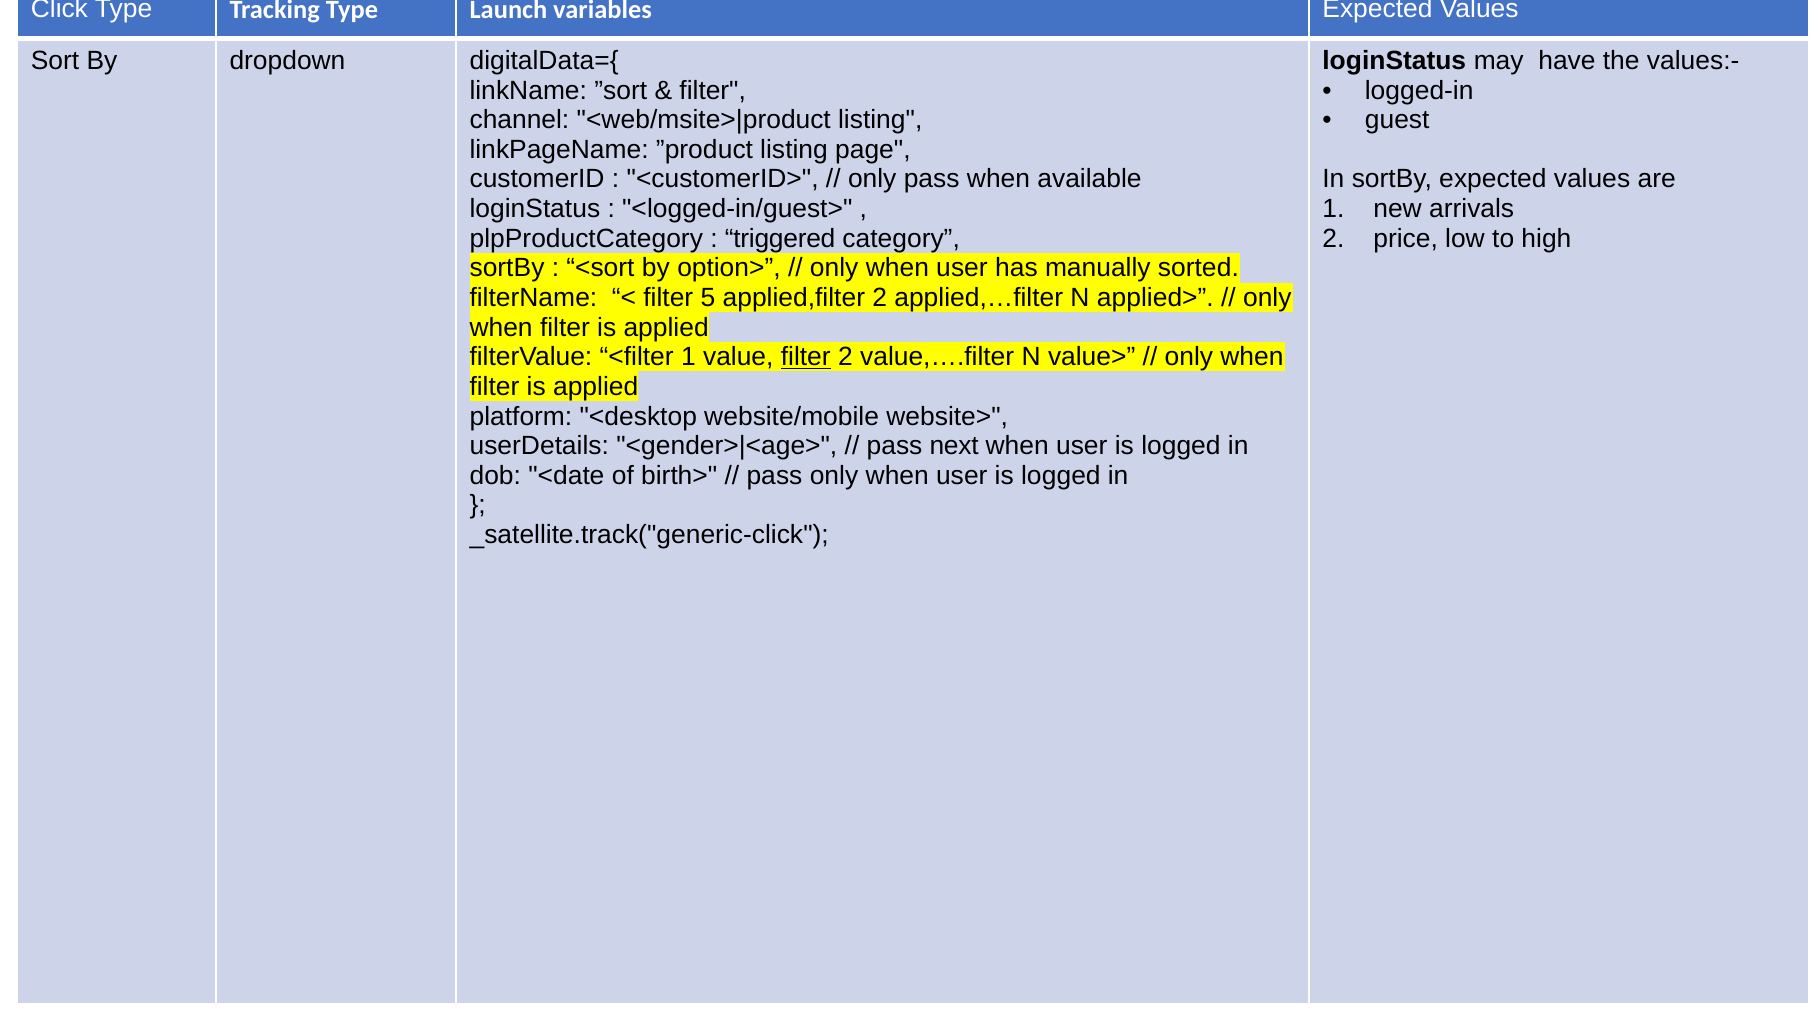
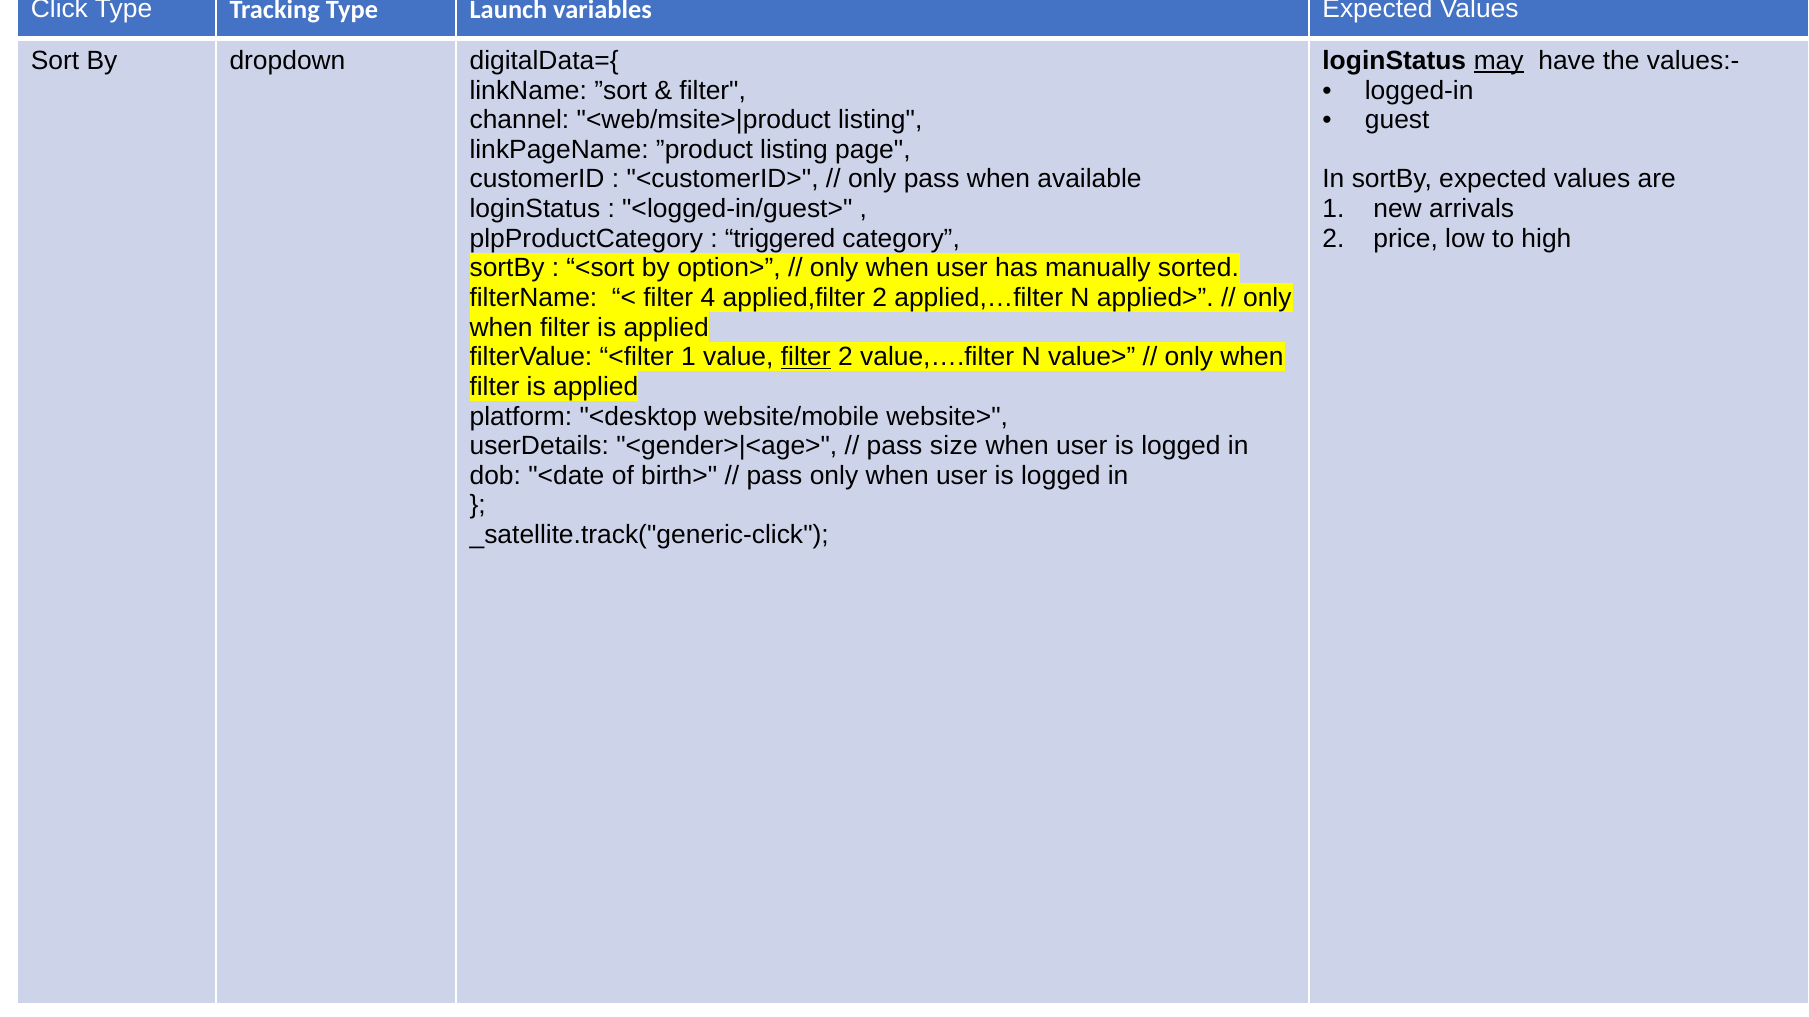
may underline: none -> present
5: 5 -> 4
next: next -> size
